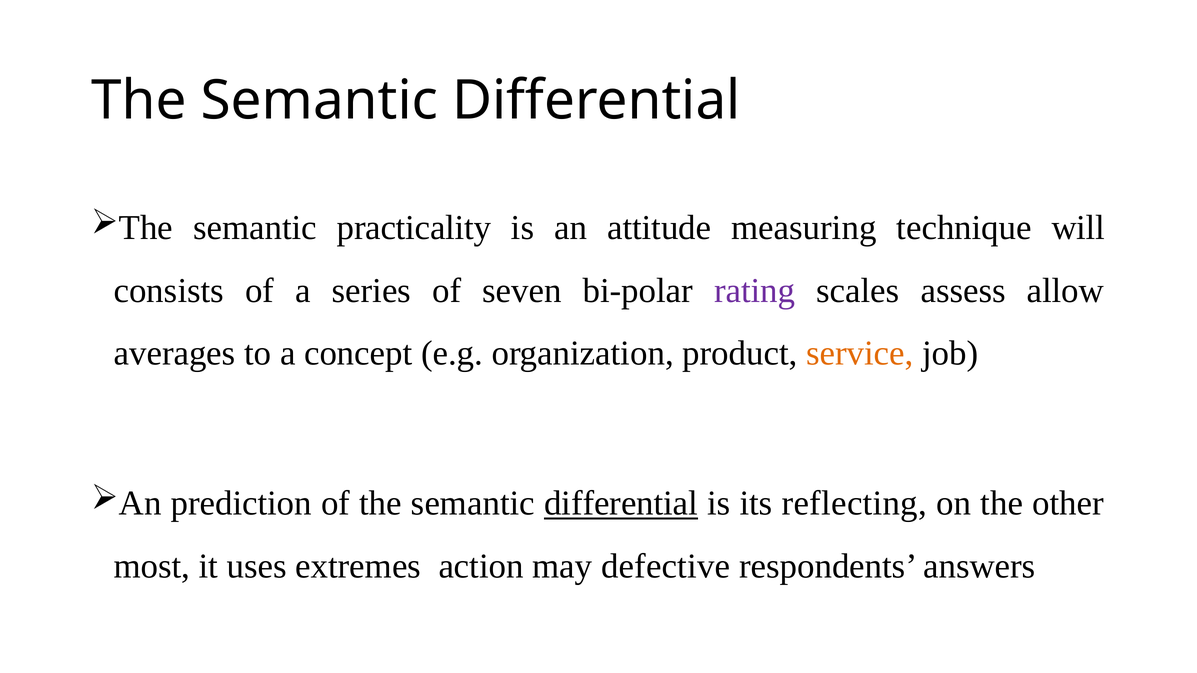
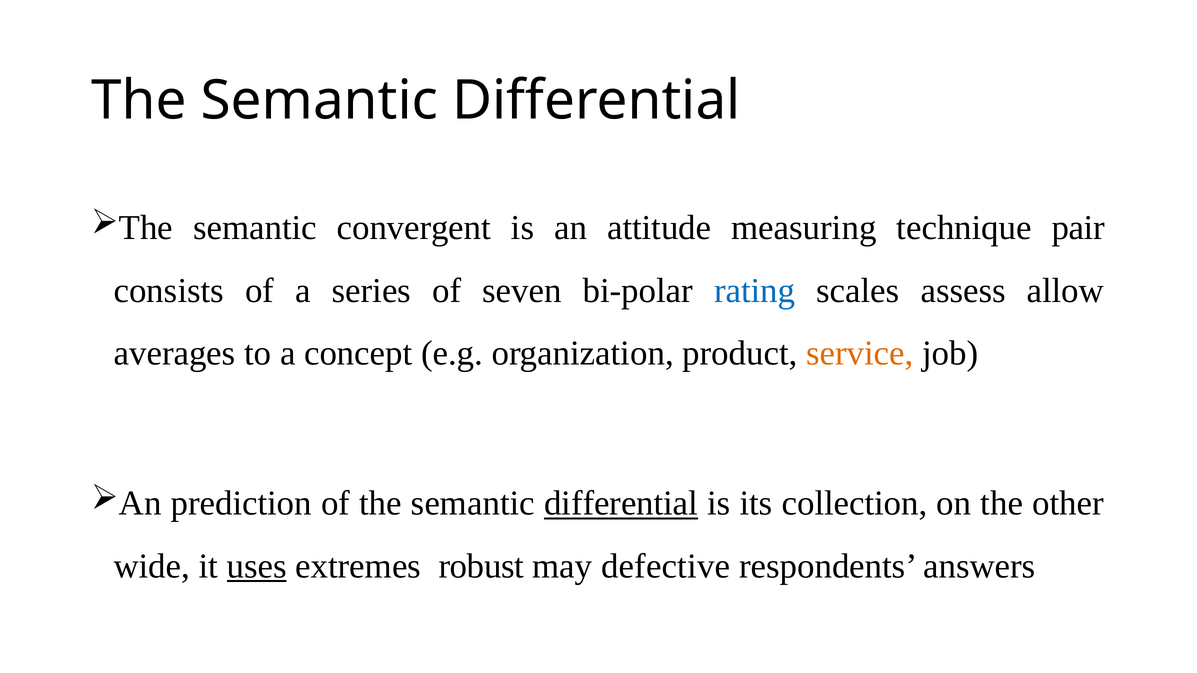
practicality: practicality -> convergent
will: will -> pair
rating colour: purple -> blue
reflecting: reflecting -> collection
most: most -> wide
uses underline: none -> present
action: action -> robust
